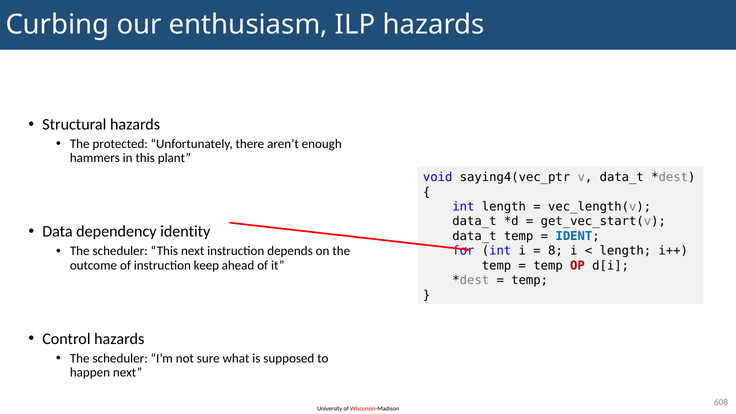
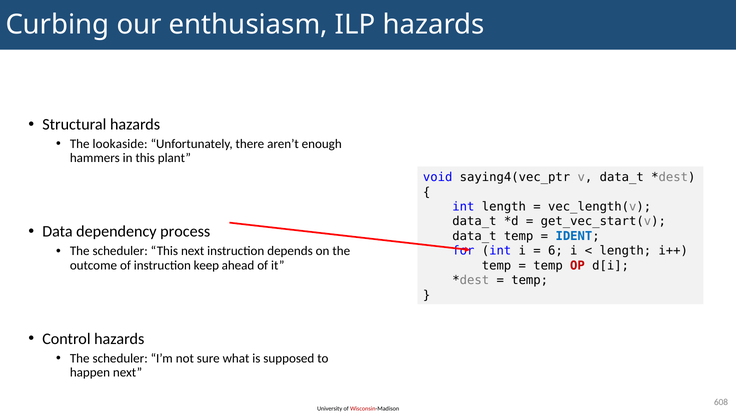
protected: protected -> lookaside
identity: identity -> process
8: 8 -> 6
